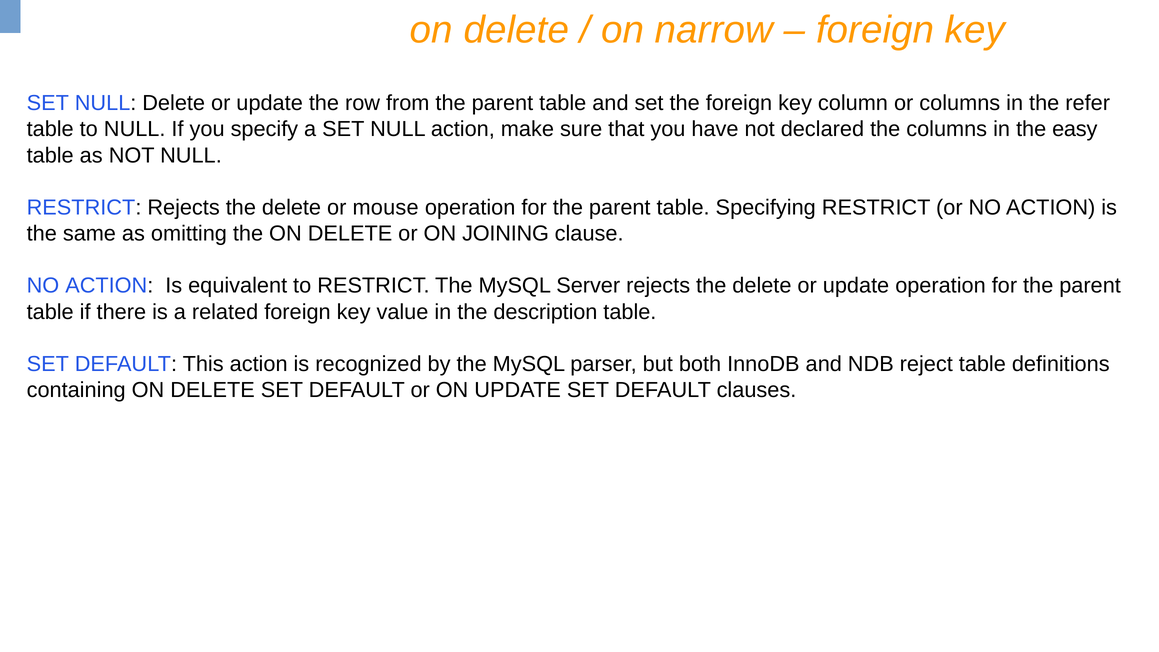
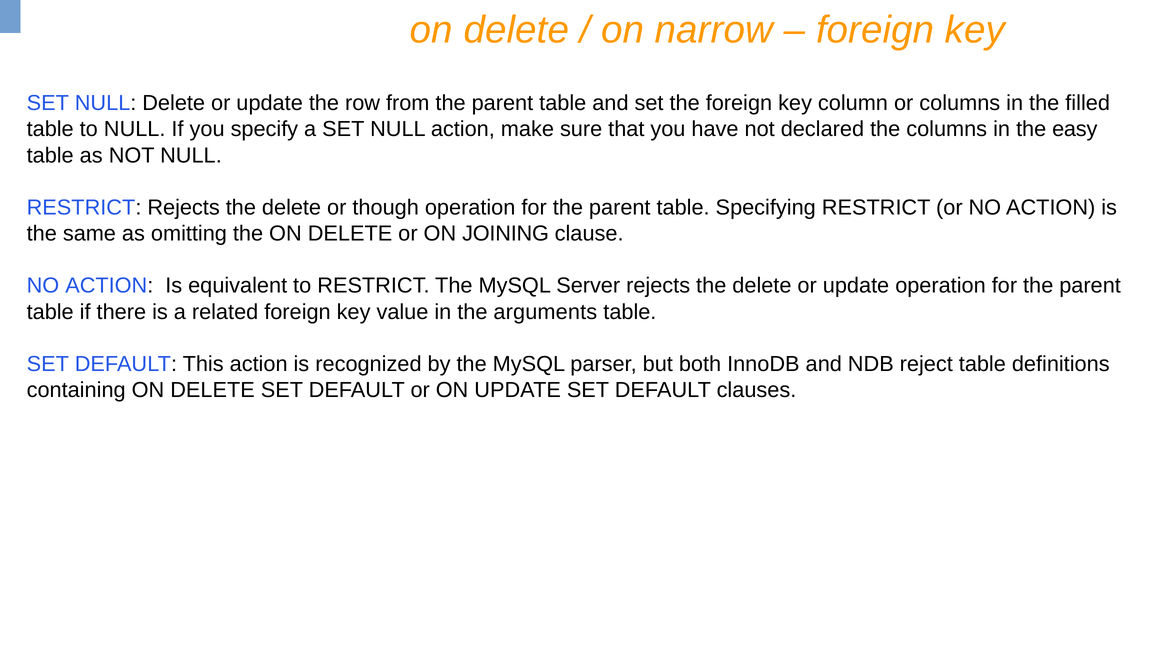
refer: refer -> filled
mouse: mouse -> though
description: description -> arguments
